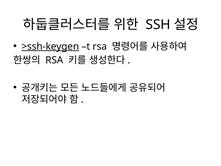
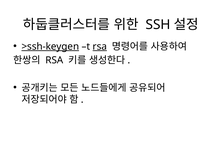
rsa at (100, 46) underline: none -> present
